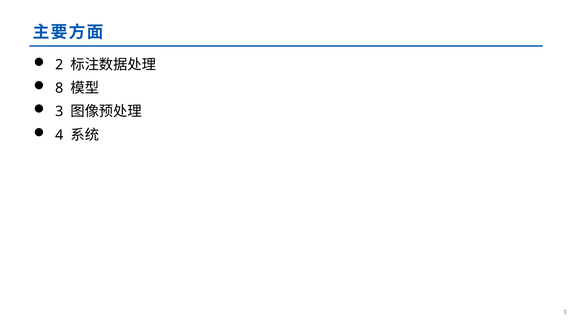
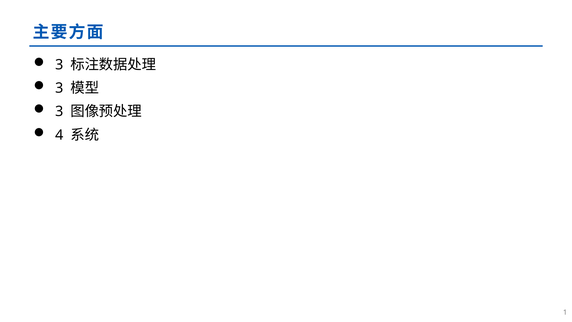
2 at (59, 65): 2 -> 3
8 at (59, 88): 8 -> 3
